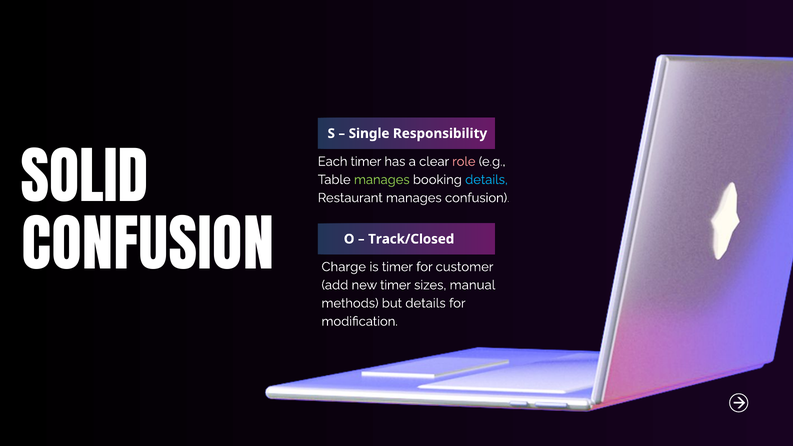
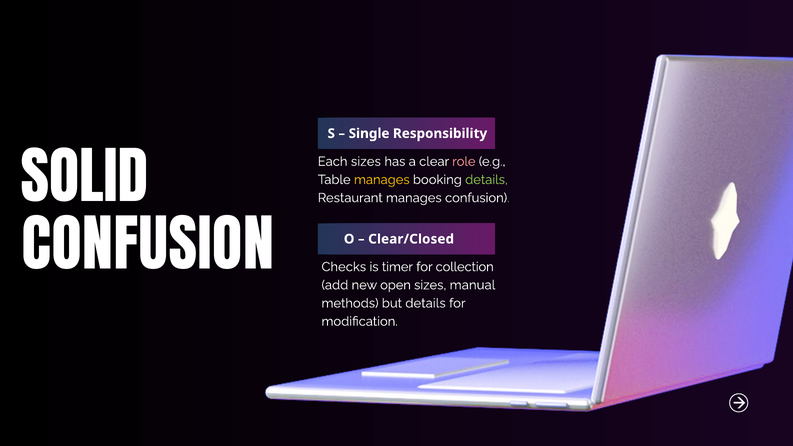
Each timer: timer -> sizes
manages at (382, 180) colour: light green -> yellow
details at (487, 180) colour: light blue -> light green
Track/Closed: Track/Closed -> Clear/Closed
Charge: Charge -> Checks
customer: customer -> collection
new timer: timer -> open
